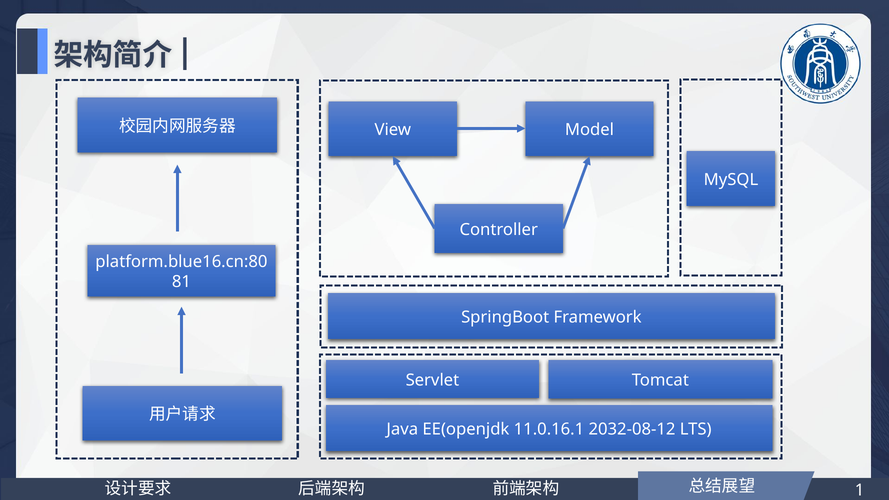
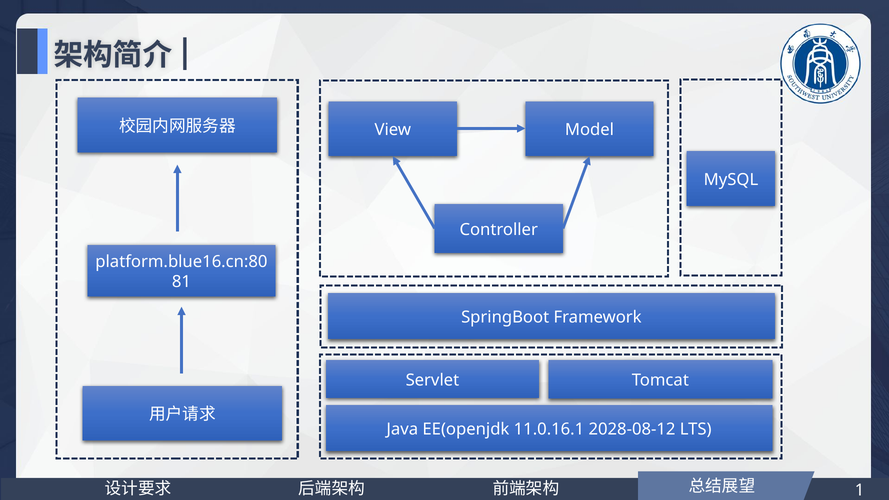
2032-08-12: 2032-08-12 -> 2028-08-12
